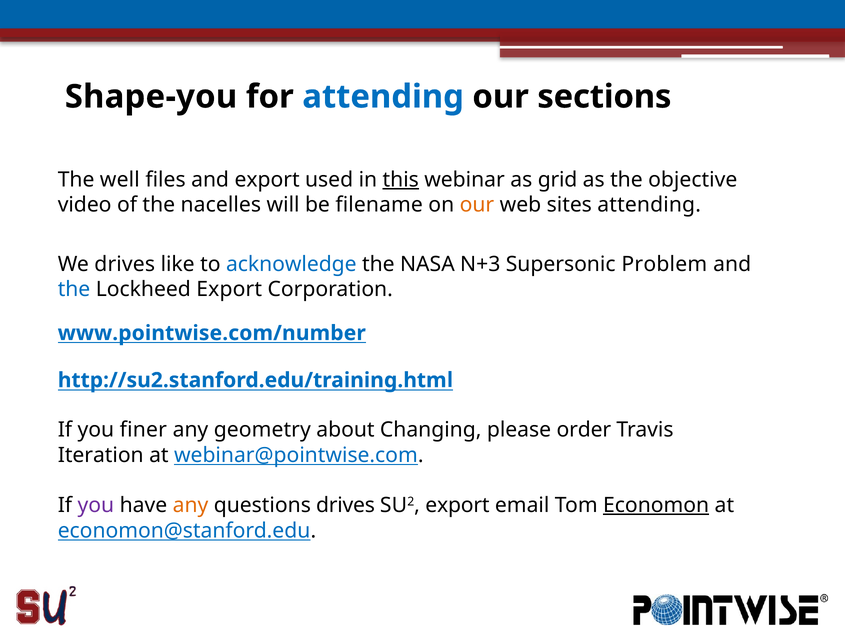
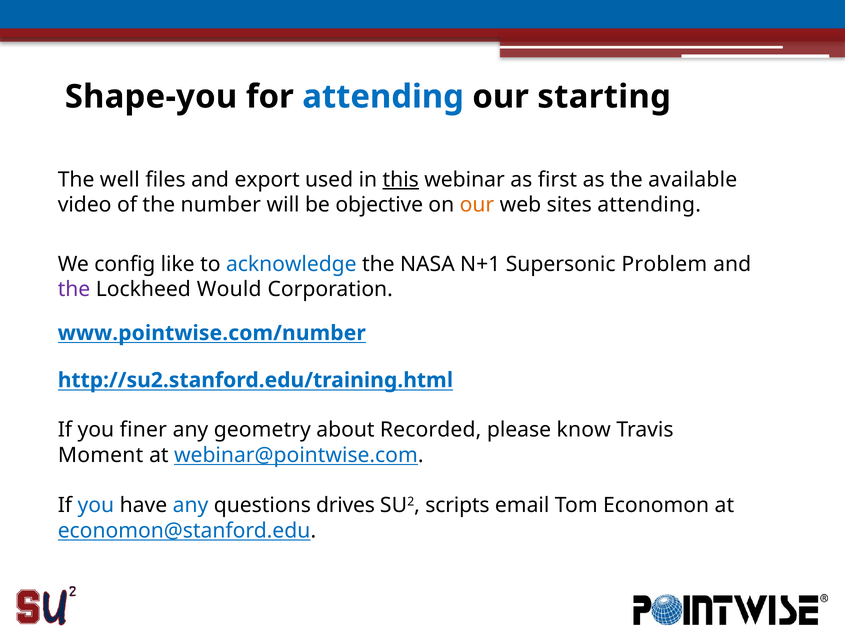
sections: sections -> starting
grid: grid -> first
objective: objective -> available
nacelles: nacelles -> number
filename: filename -> objective
We drives: drives -> config
N+3: N+3 -> N+1
the at (74, 289) colour: blue -> purple
Lockheed Export: Export -> Would
Changing: Changing -> Recorded
order: order -> know
Iteration: Iteration -> Moment
you at (96, 505) colour: purple -> blue
any at (191, 505) colour: orange -> blue
SU2 export: export -> scripts
Economon underline: present -> none
